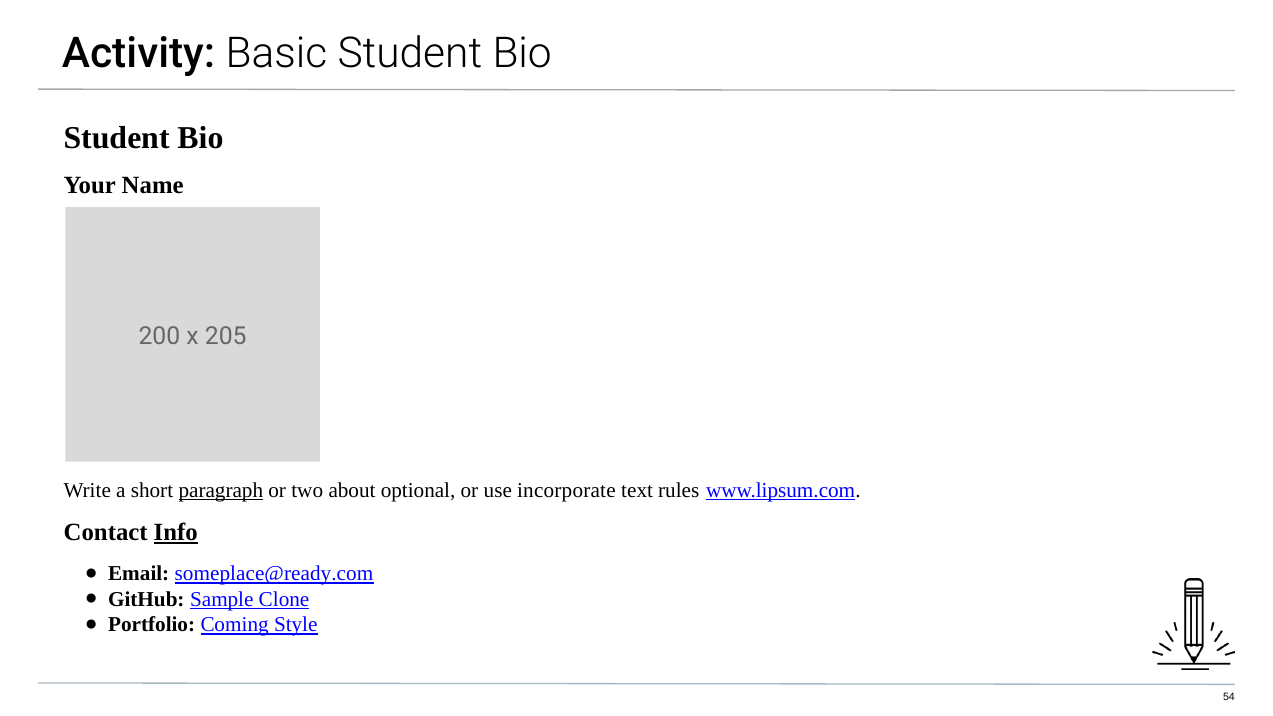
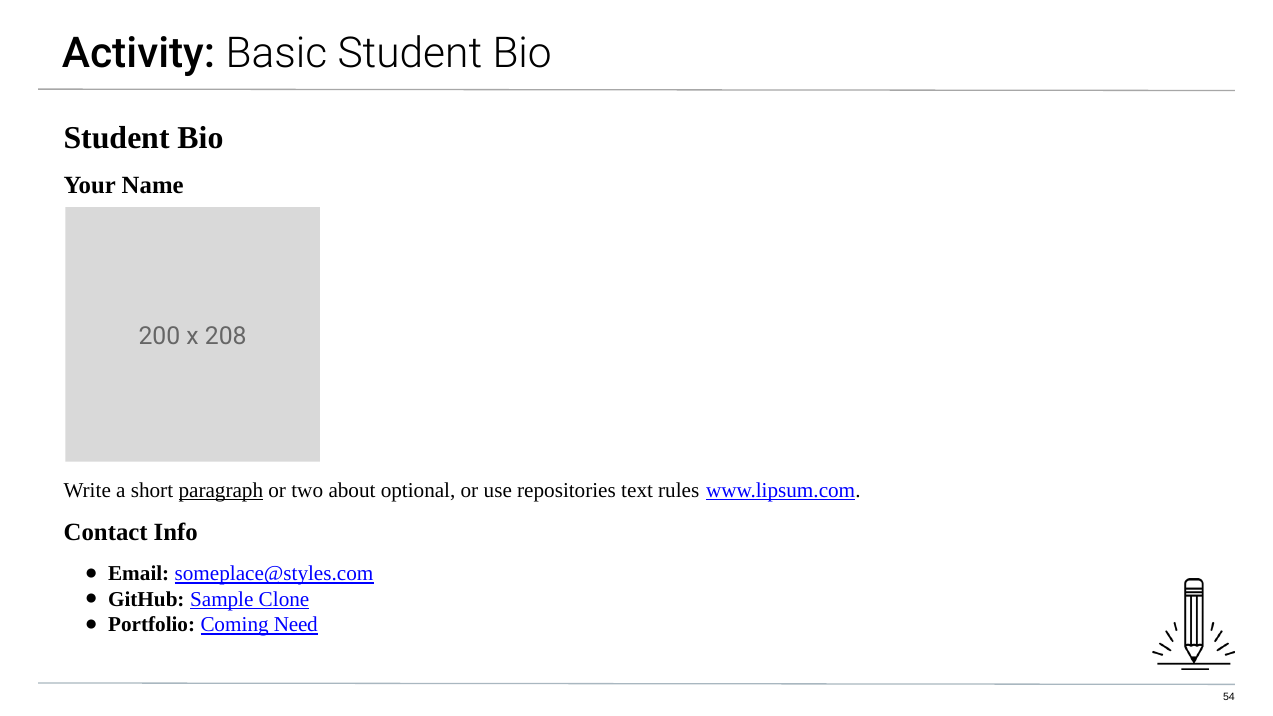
205: 205 -> 208
incorporate: incorporate -> repositories
Info underline: present -> none
someplace@ready.com: someplace@ready.com -> someplace@styles.com
Style: Style -> Need
